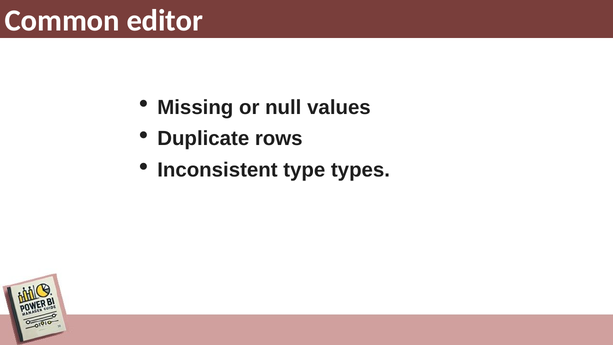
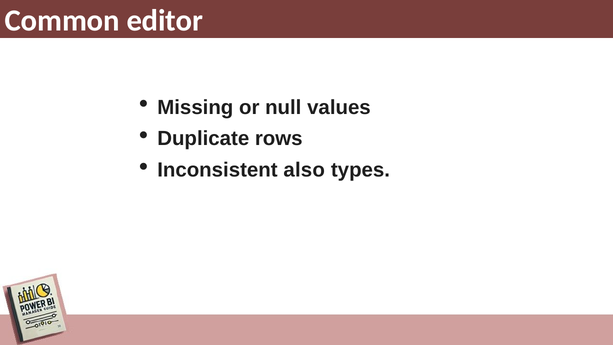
type: type -> also
